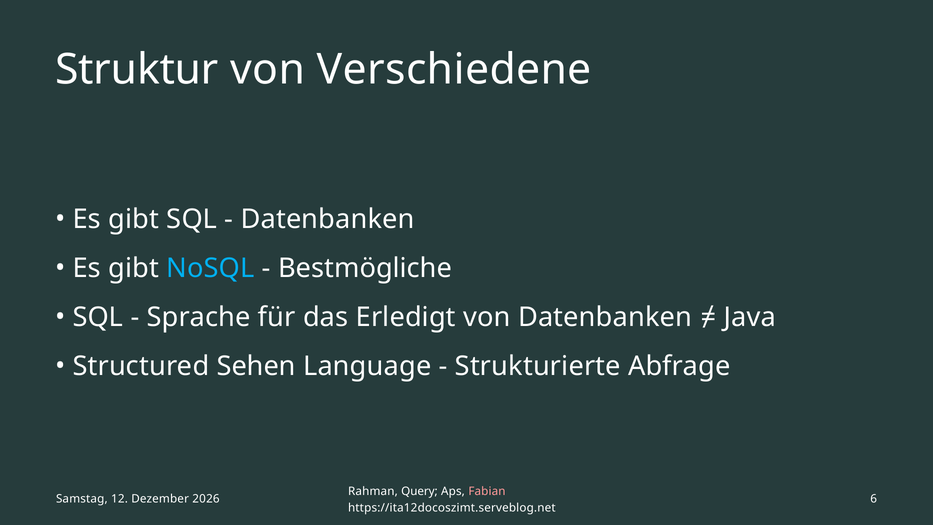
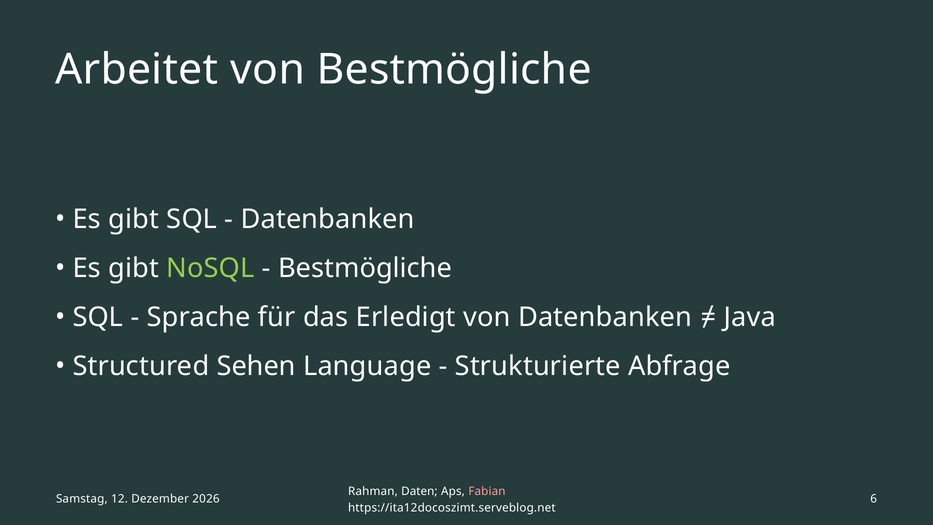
Struktur: Struktur -> Arbeitet
von Verschiedene: Verschiedene -> Bestmögliche
NoSQL colour: light blue -> light green
Query: Query -> Daten
